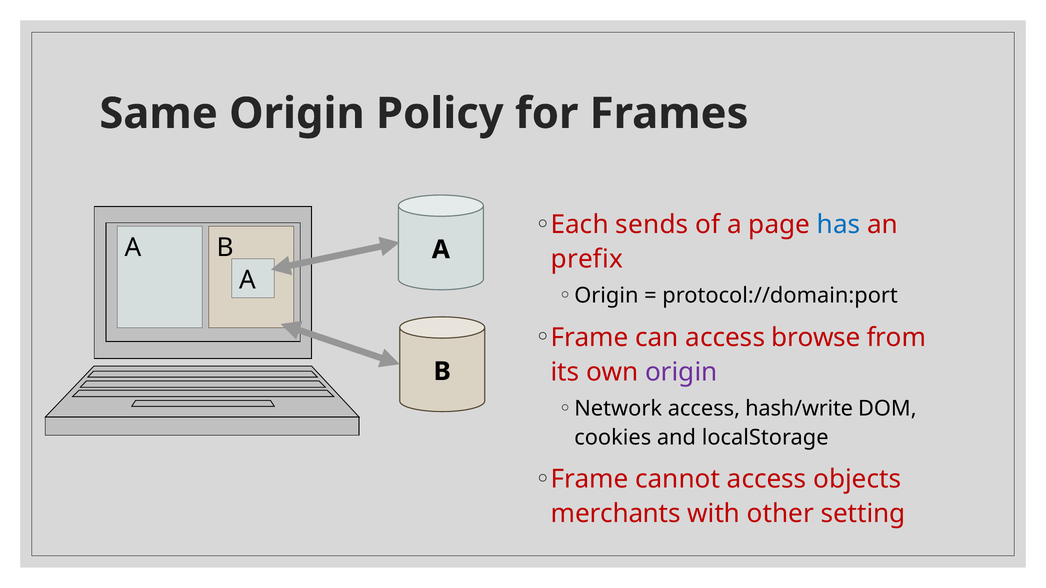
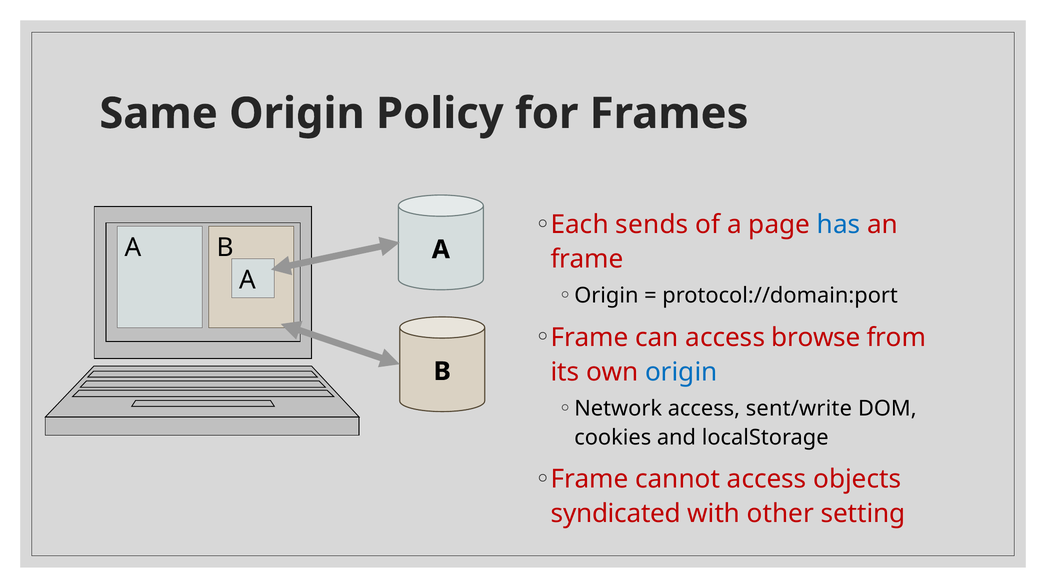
prefix at (587, 259): prefix -> frame
origin at (681, 372) colour: purple -> blue
hash/write: hash/write -> sent/write
merchants: merchants -> syndicated
